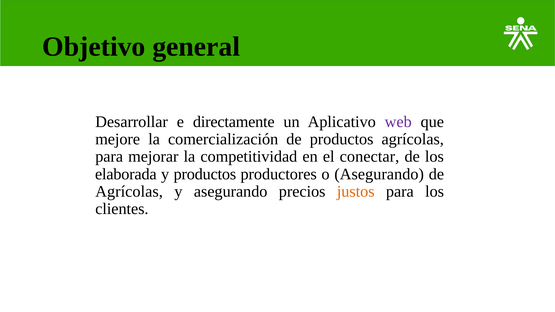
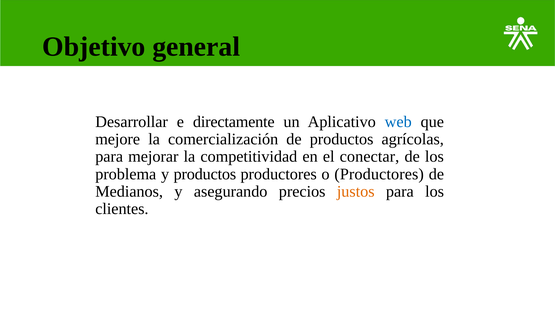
web colour: purple -> blue
elaborada: elaborada -> problema
o Asegurando: Asegurando -> Productores
Agrícolas at (129, 192): Agrícolas -> Medianos
